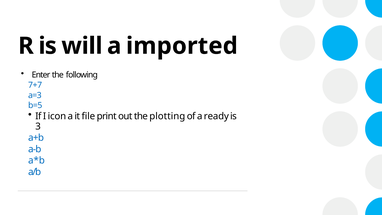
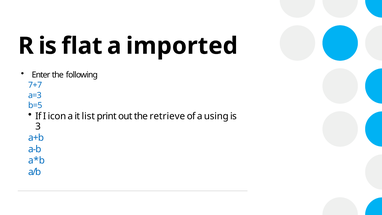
will: will -> flat
file: file -> list
plotting: plotting -> retrieve
ready: ready -> using
